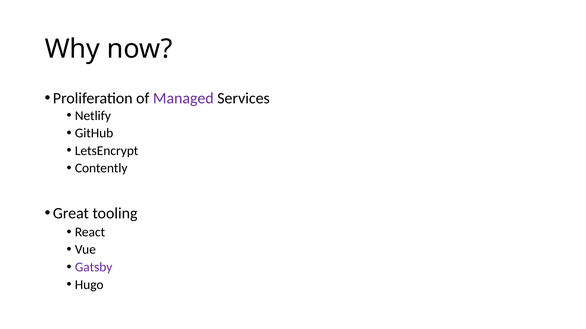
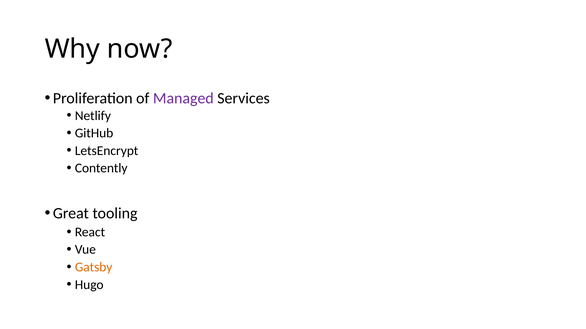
Gatsby colour: purple -> orange
